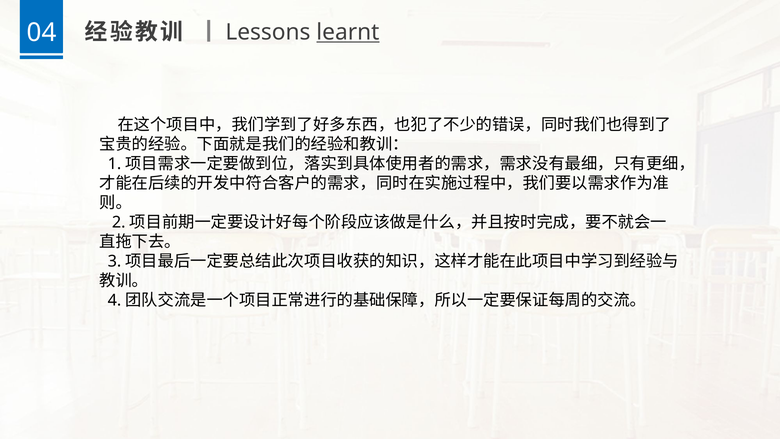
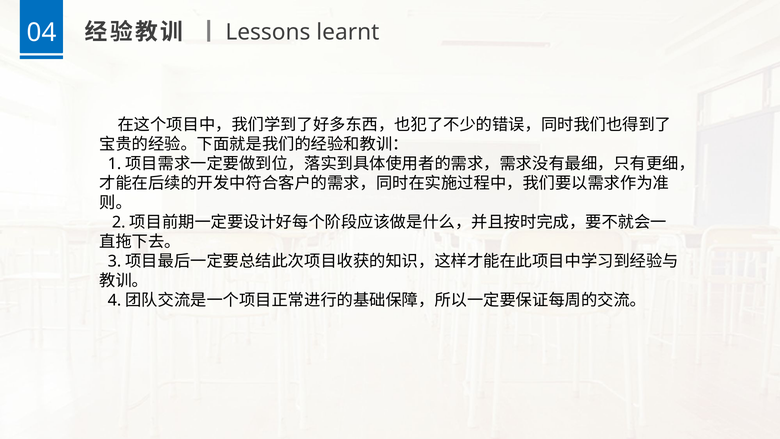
learnt underline: present -> none
